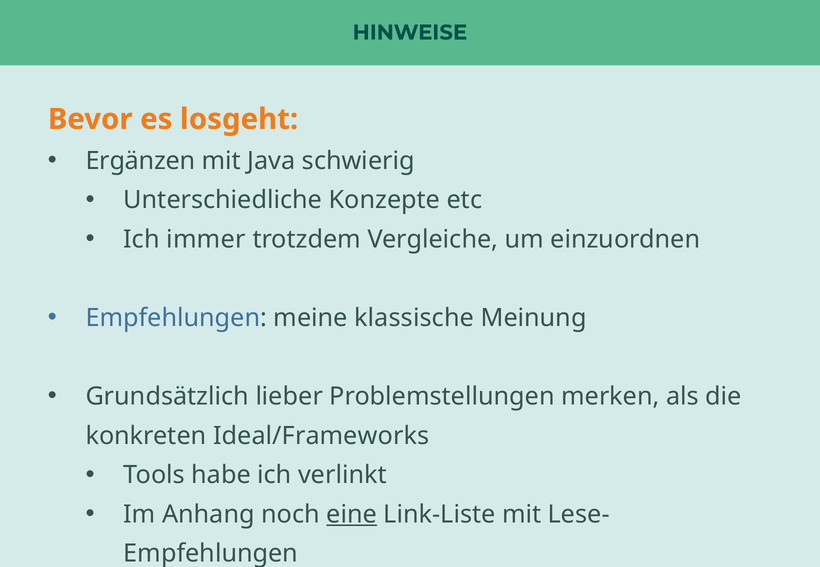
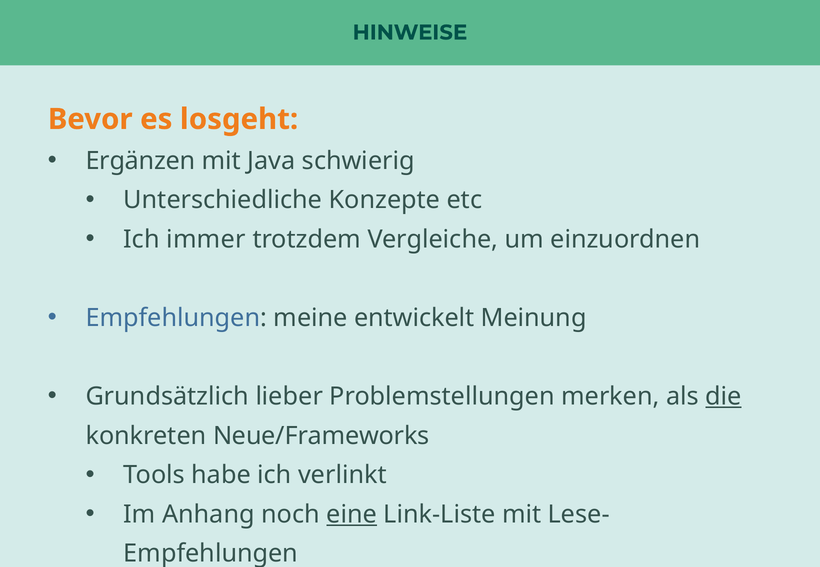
klassische: klassische -> entwickelt
die underline: none -> present
Ideal/Frameworks: Ideal/Frameworks -> Neue/Frameworks
